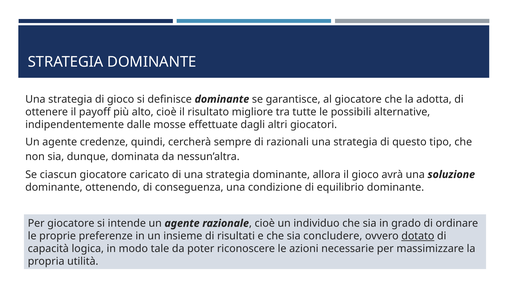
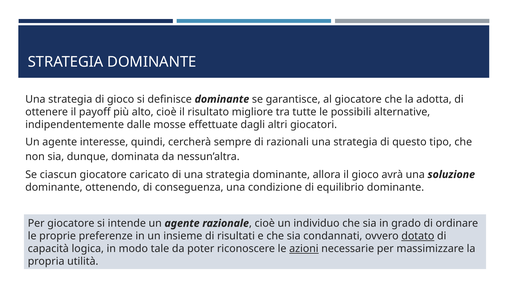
credenze: credenze -> interesse
concludere: concludere -> condannati
azioni underline: none -> present
